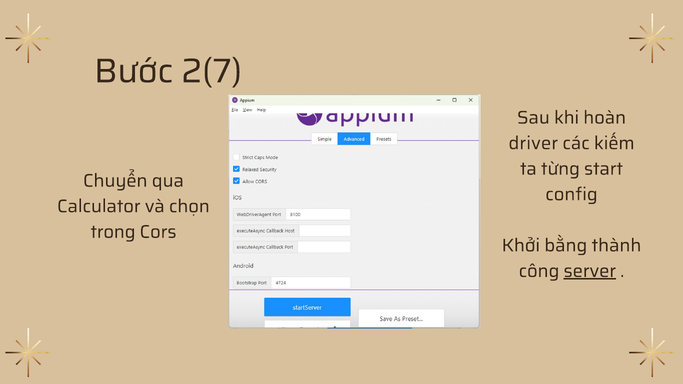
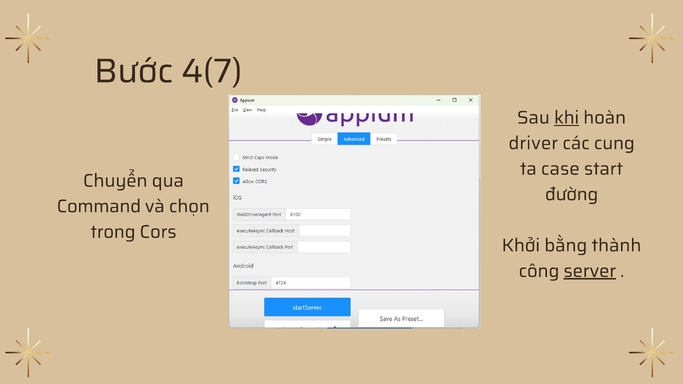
2(7: 2(7 -> 4(7
khi underline: none -> present
kiếm: kiếm -> cung
từng: từng -> case
config: config -> đường
Calculator: Calculator -> Command
